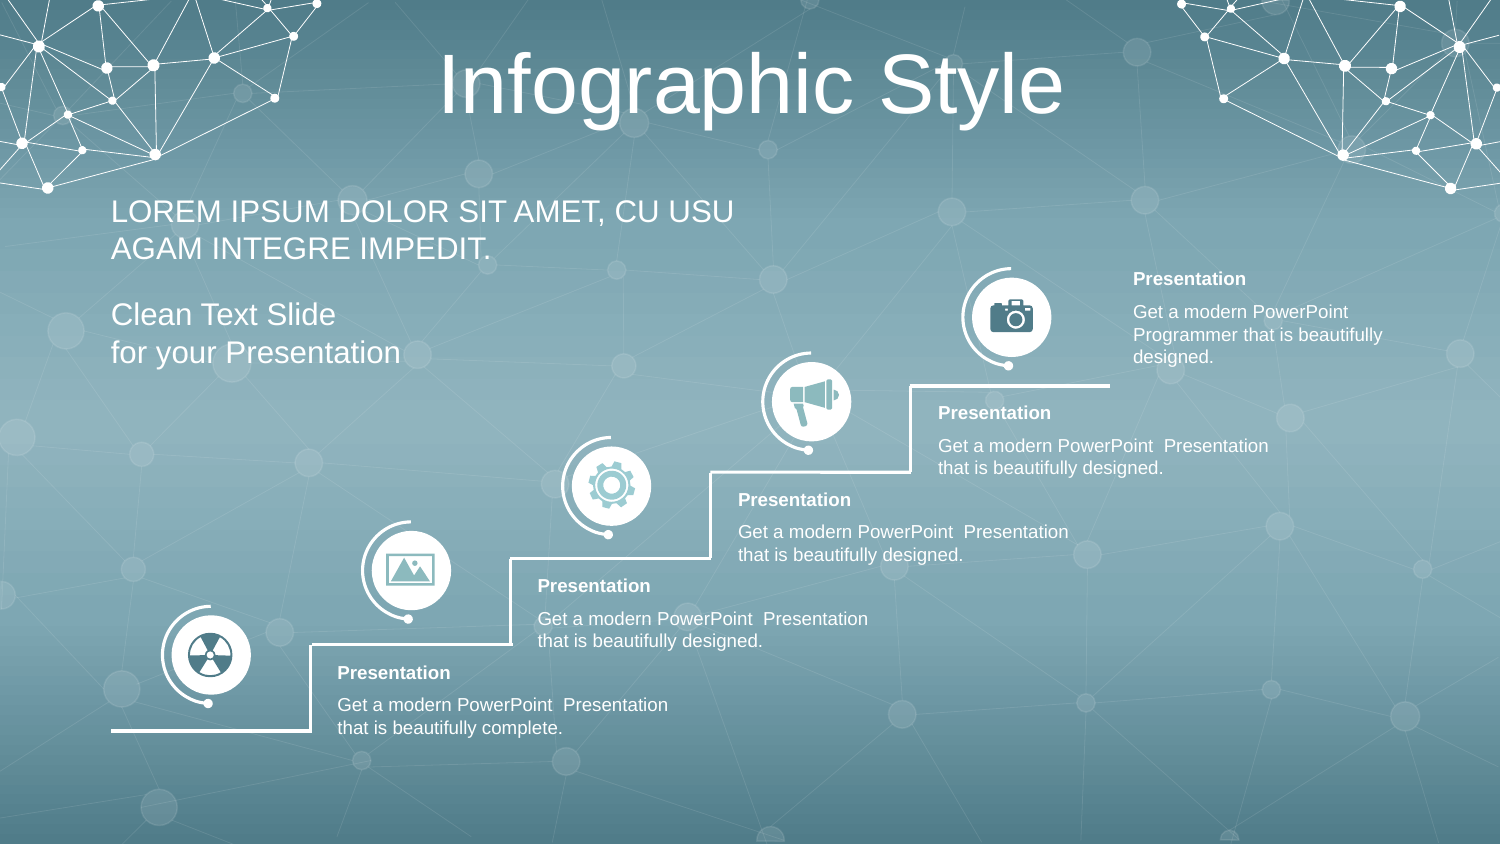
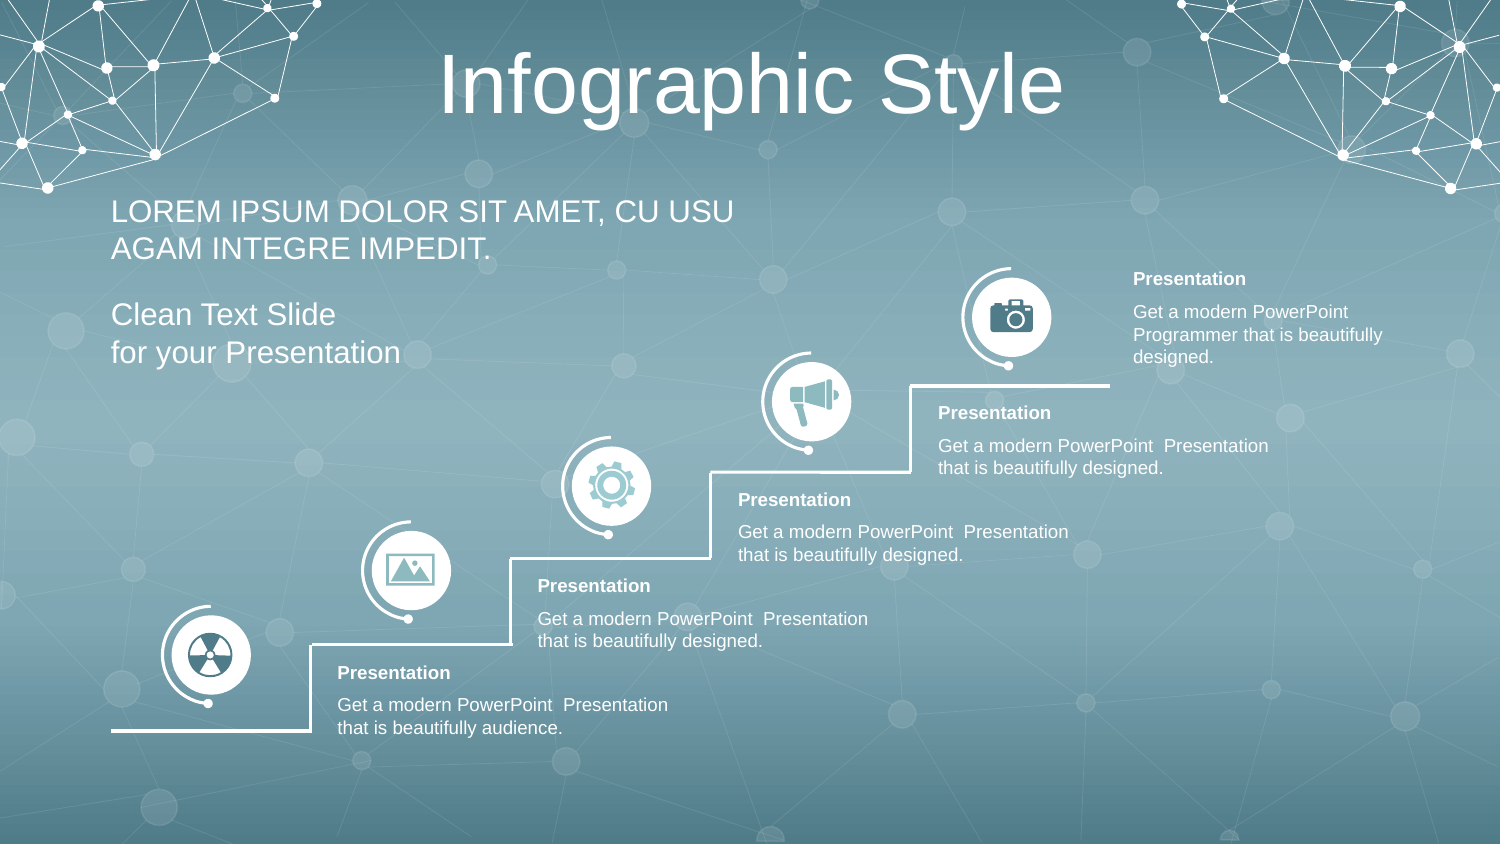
complete: complete -> audience
